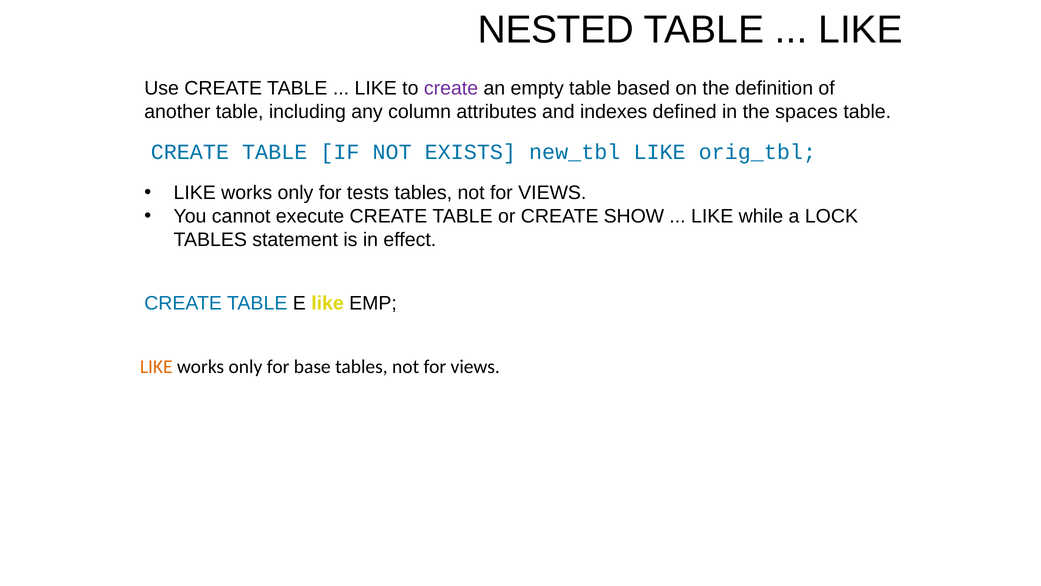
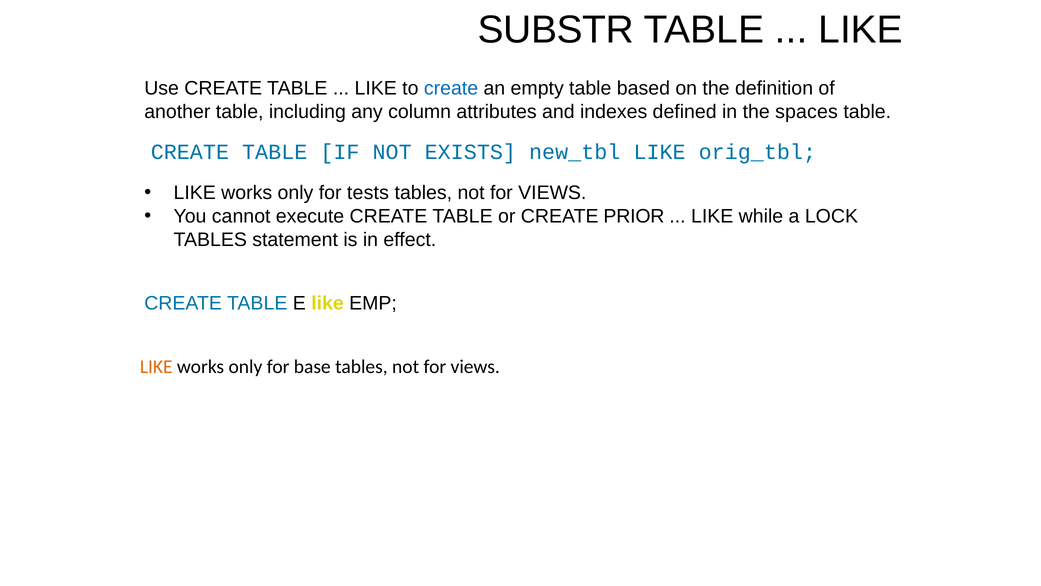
NESTED: NESTED -> SUBSTR
create at (451, 88) colour: purple -> blue
SHOW: SHOW -> PRIOR
